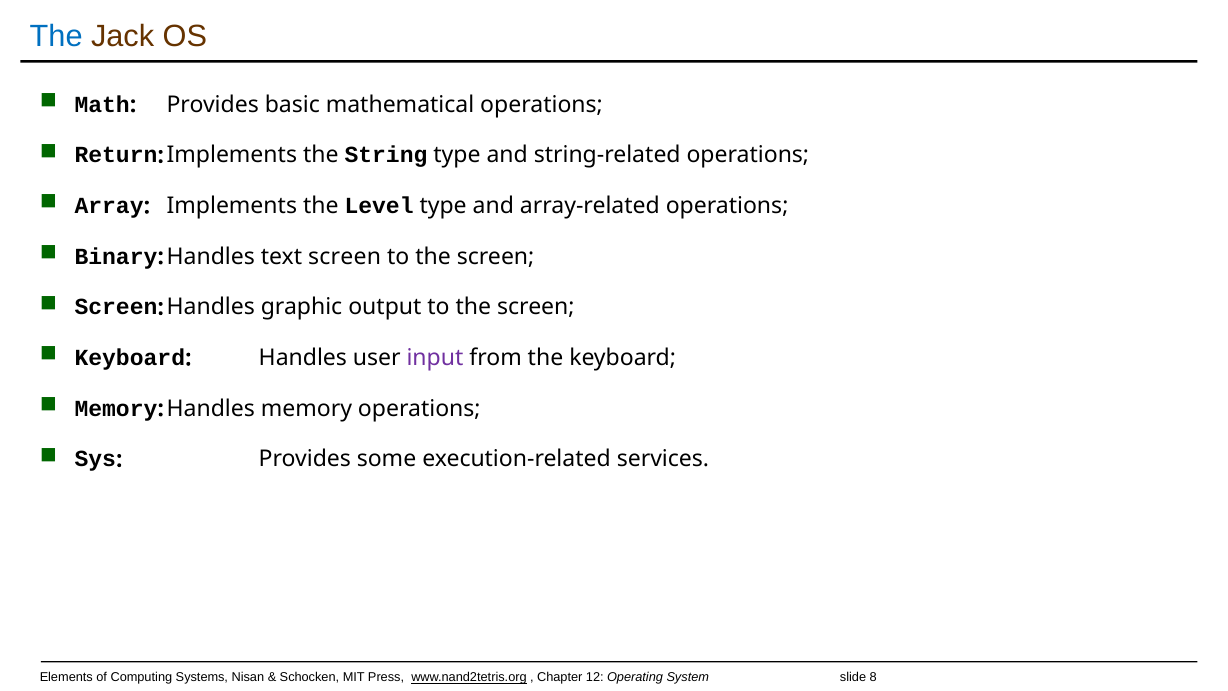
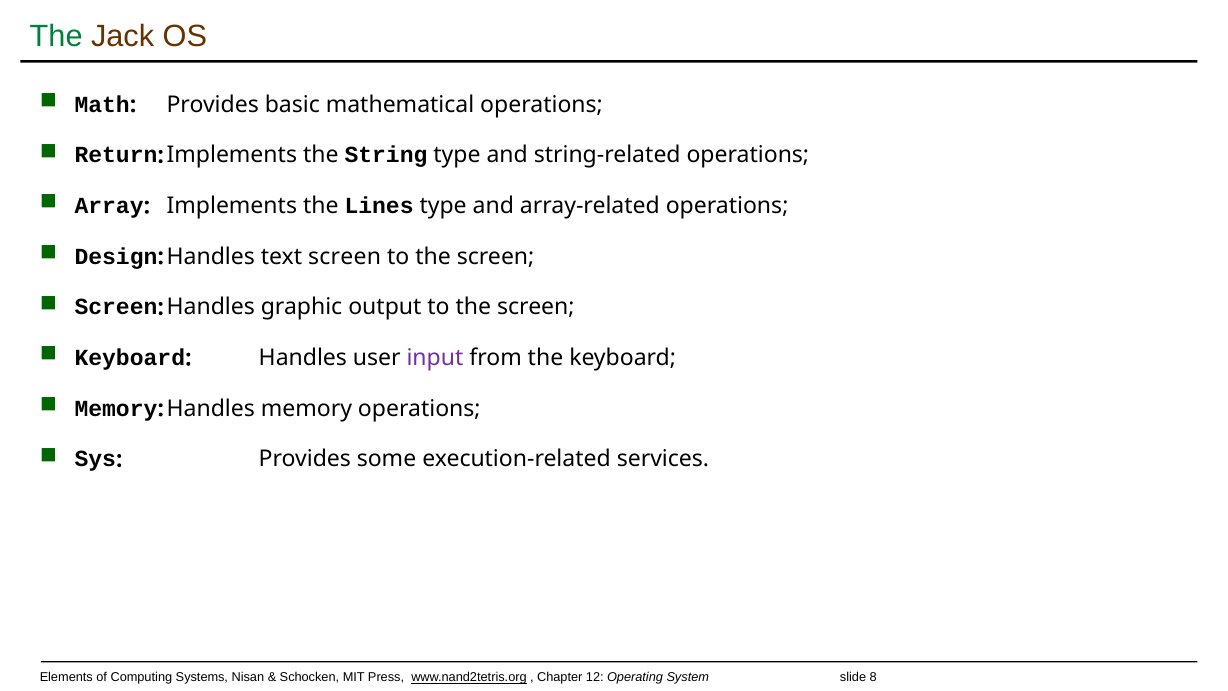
The at (56, 37) colour: blue -> green
Level: Level -> Lines
Binary: Binary -> Design
